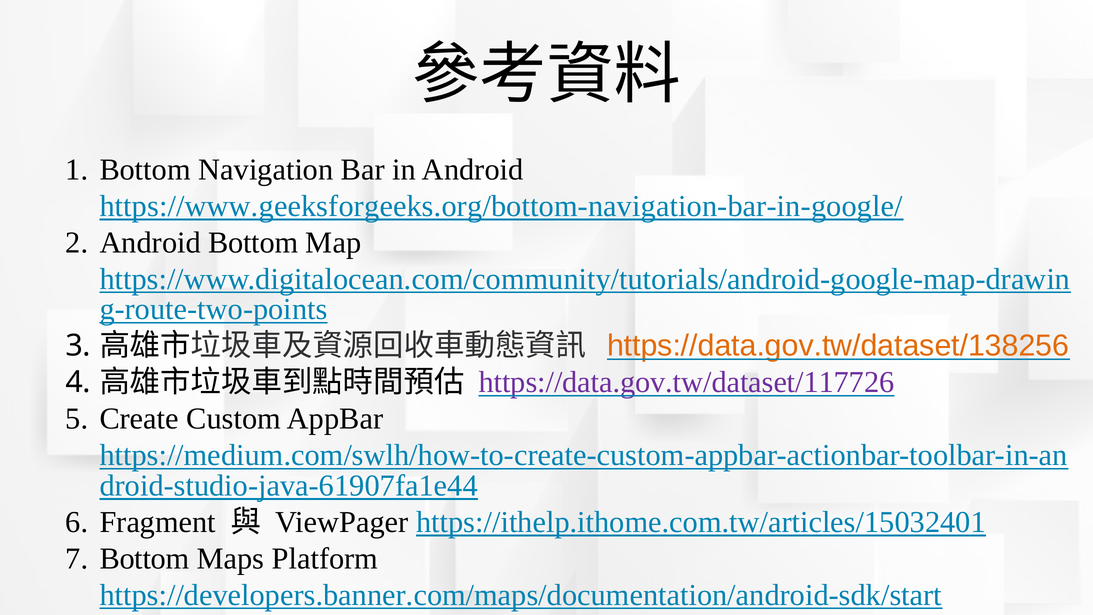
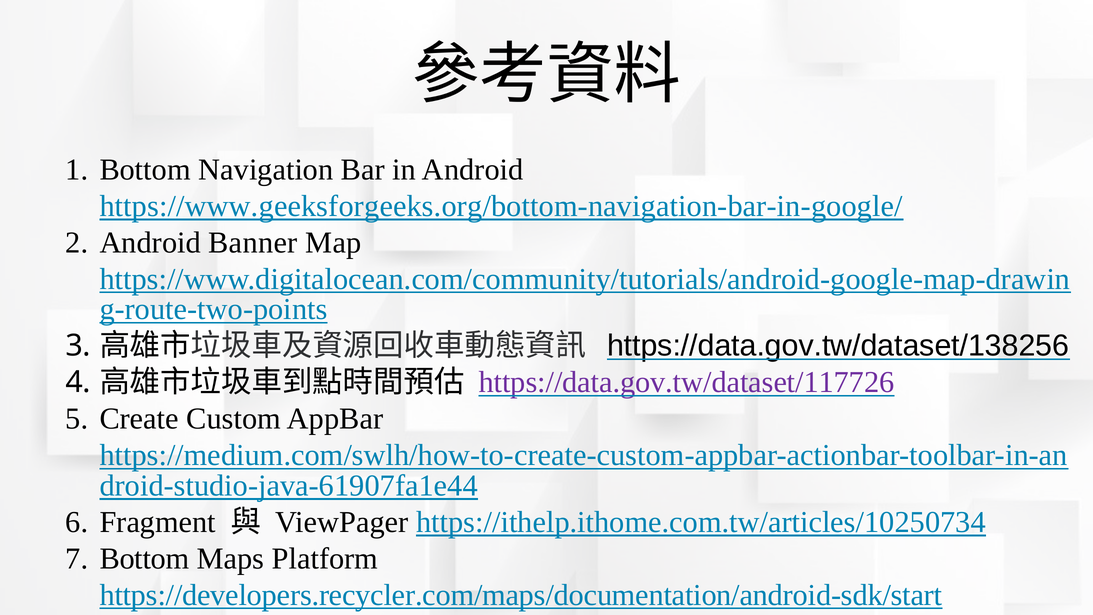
Android Bottom: Bottom -> Banner
https://data.gov.tw/dataset/138256 colour: orange -> black
https://ithelp.ithome.com.tw/articles/15032401: https://ithelp.ithome.com.tw/articles/15032401 -> https://ithelp.ithome.com.tw/articles/10250734
https://developers.banner.com/maps/documentation/android-sdk/start: https://developers.banner.com/maps/documentation/android-sdk/start -> https://developers.recycler.com/maps/documentation/android-sdk/start
